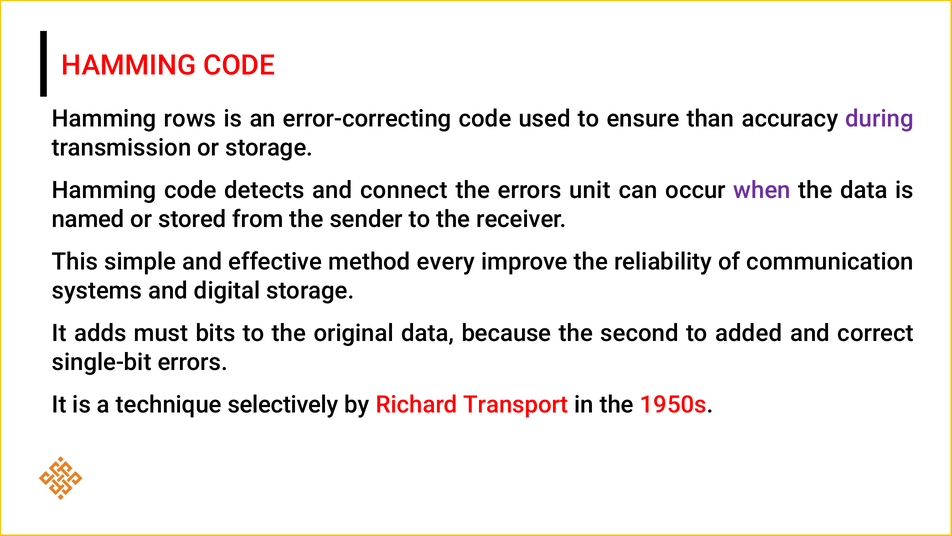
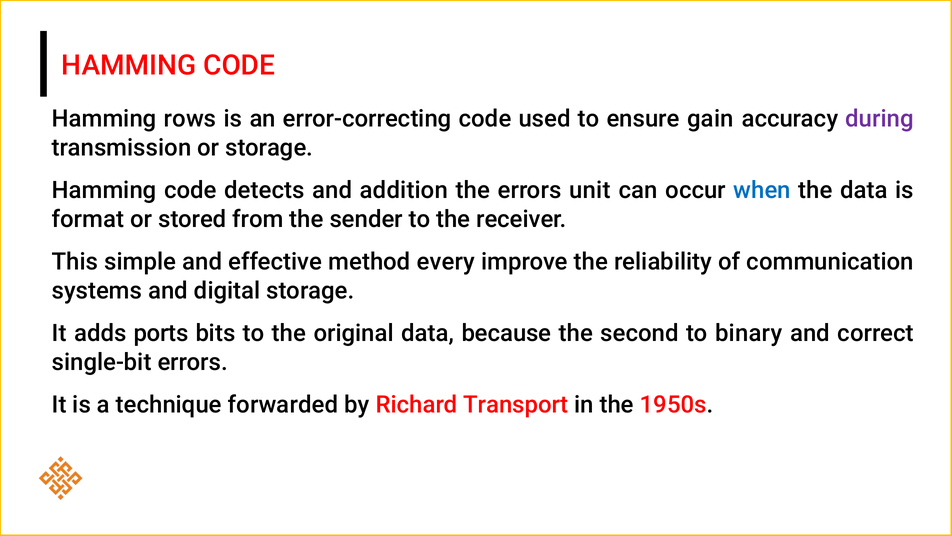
than: than -> gain
connect: connect -> addition
when colour: purple -> blue
named: named -> format
must: must -> ports
added: added -> binary
selectively: selectively -> forwarded
